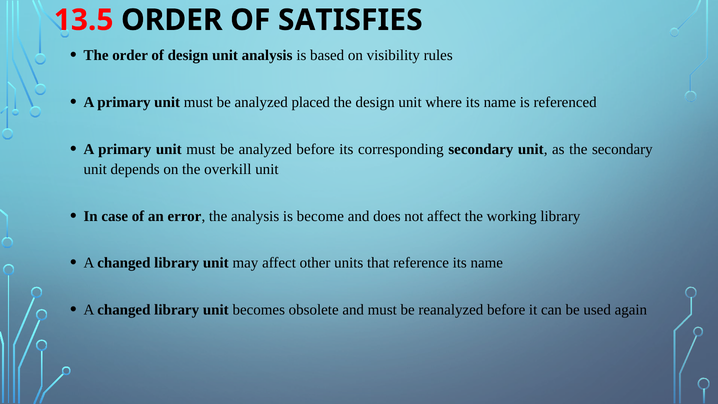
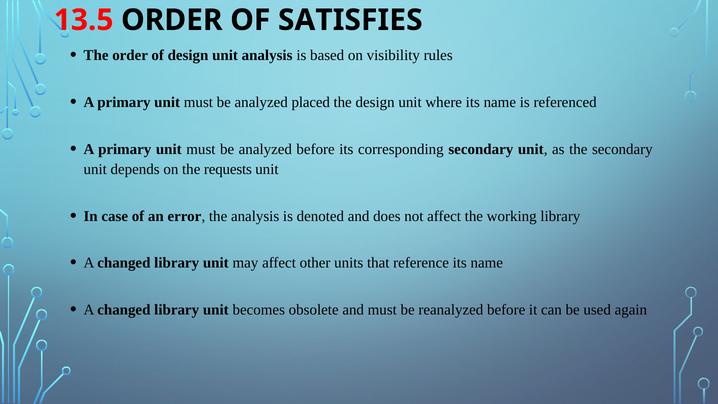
overkill: overkill -> requests
become: become -> denoted
